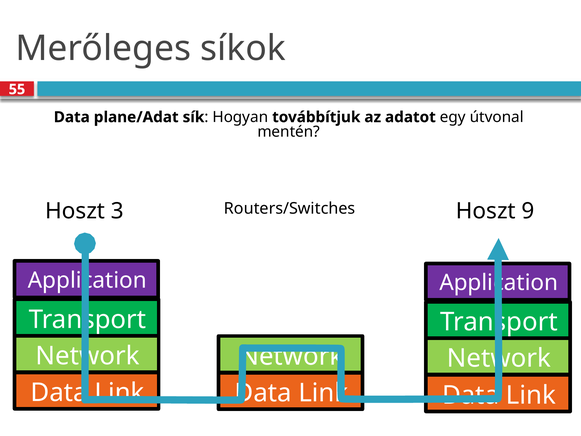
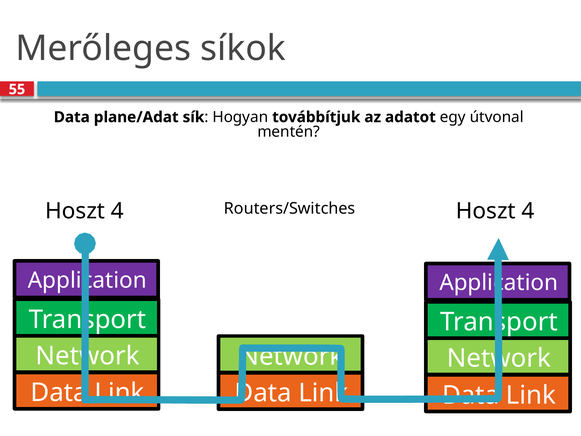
3 at (117, 211): 3 -> 4
Routers/Switches Hoszt 9: 9 -> 4
